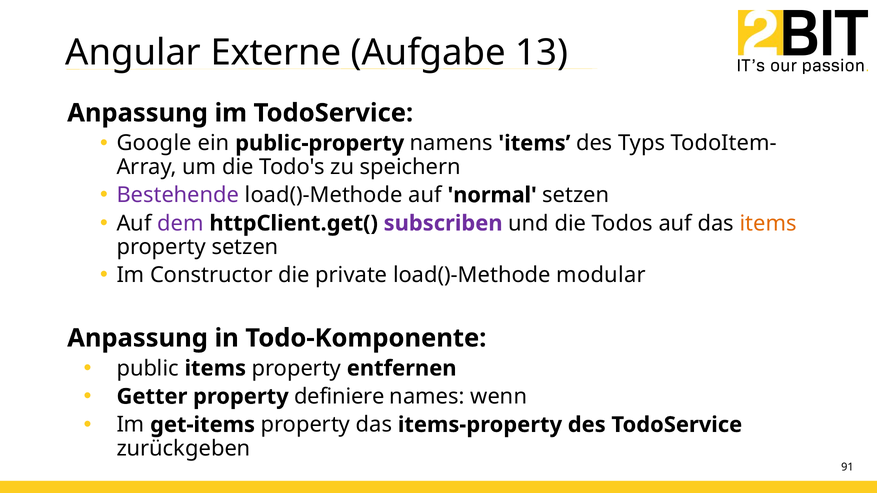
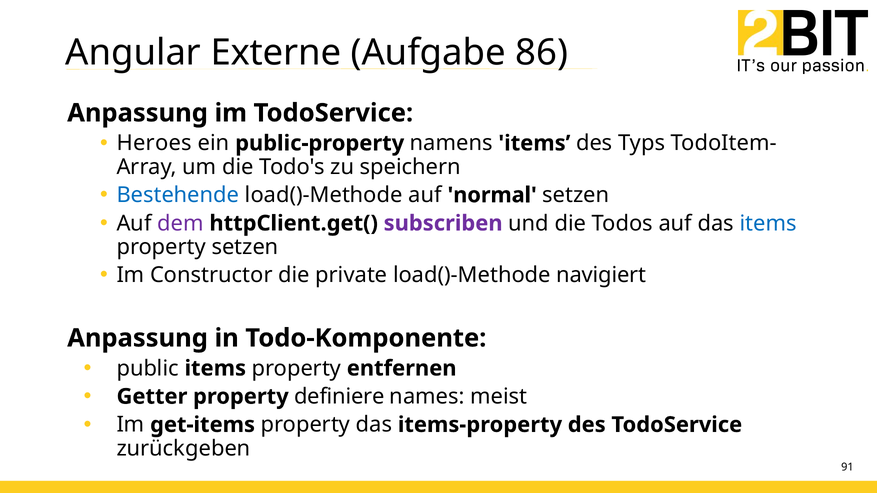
13: 13 -> 86
Google: Google -> Heroes
Bestehende colour: purple -> blue
items at (768, 223) colour: orange -> blue
modular: modular -> navigiert
wenn: wenn -> meist
